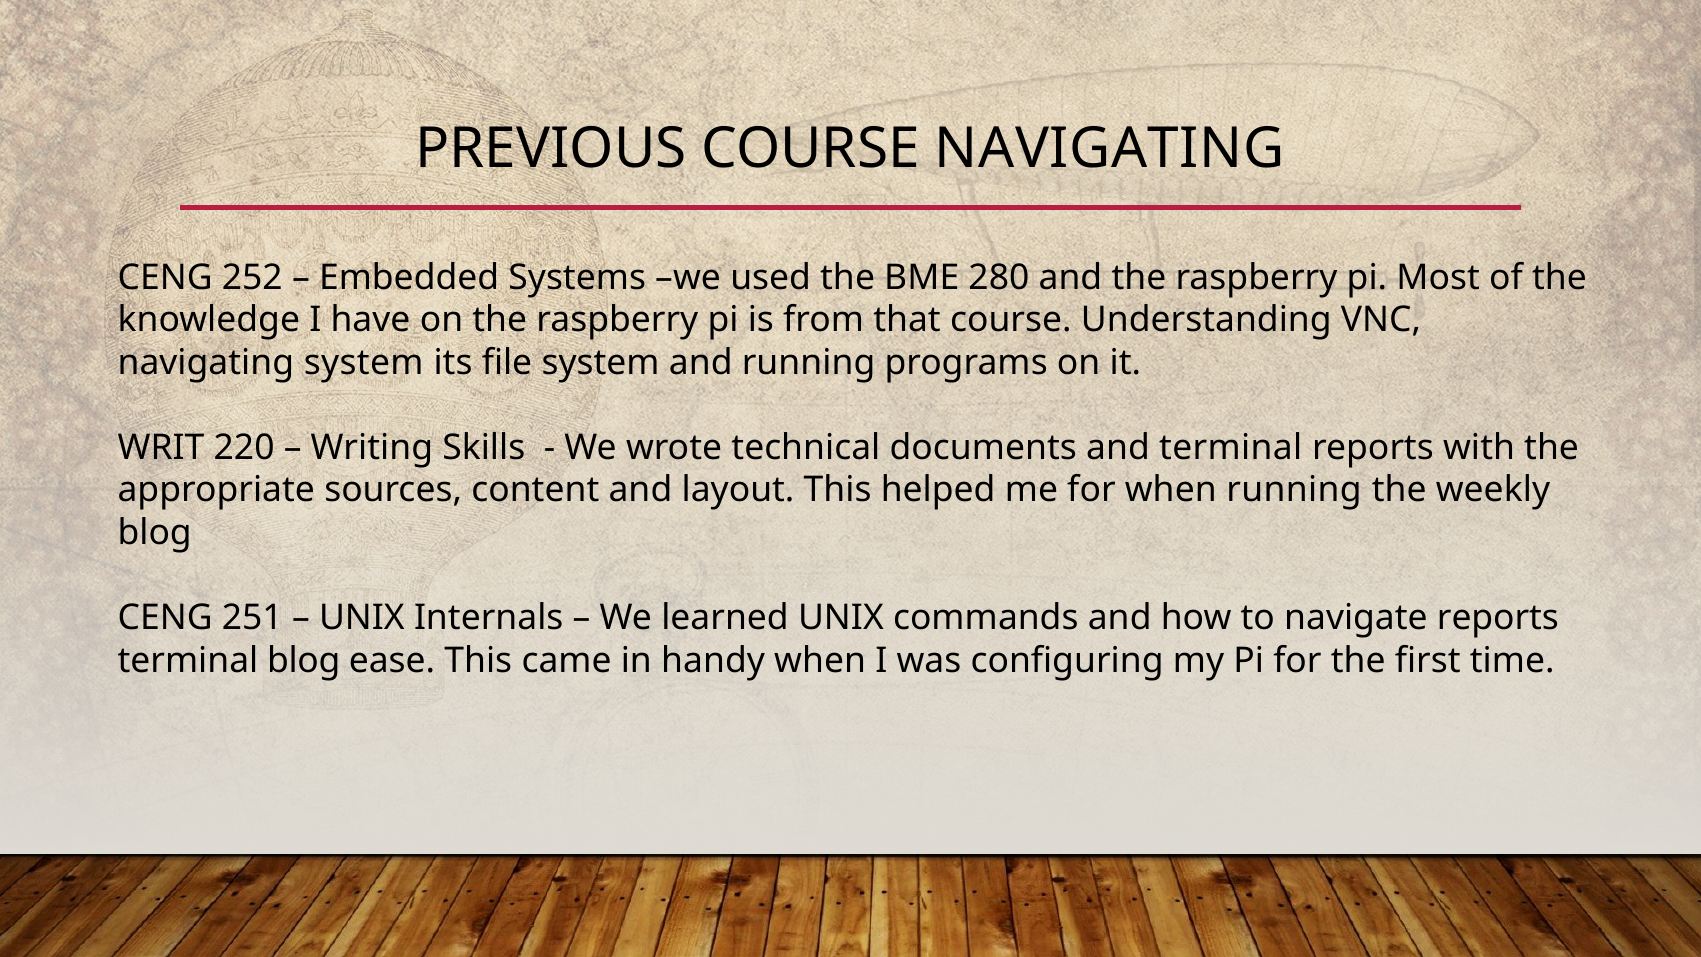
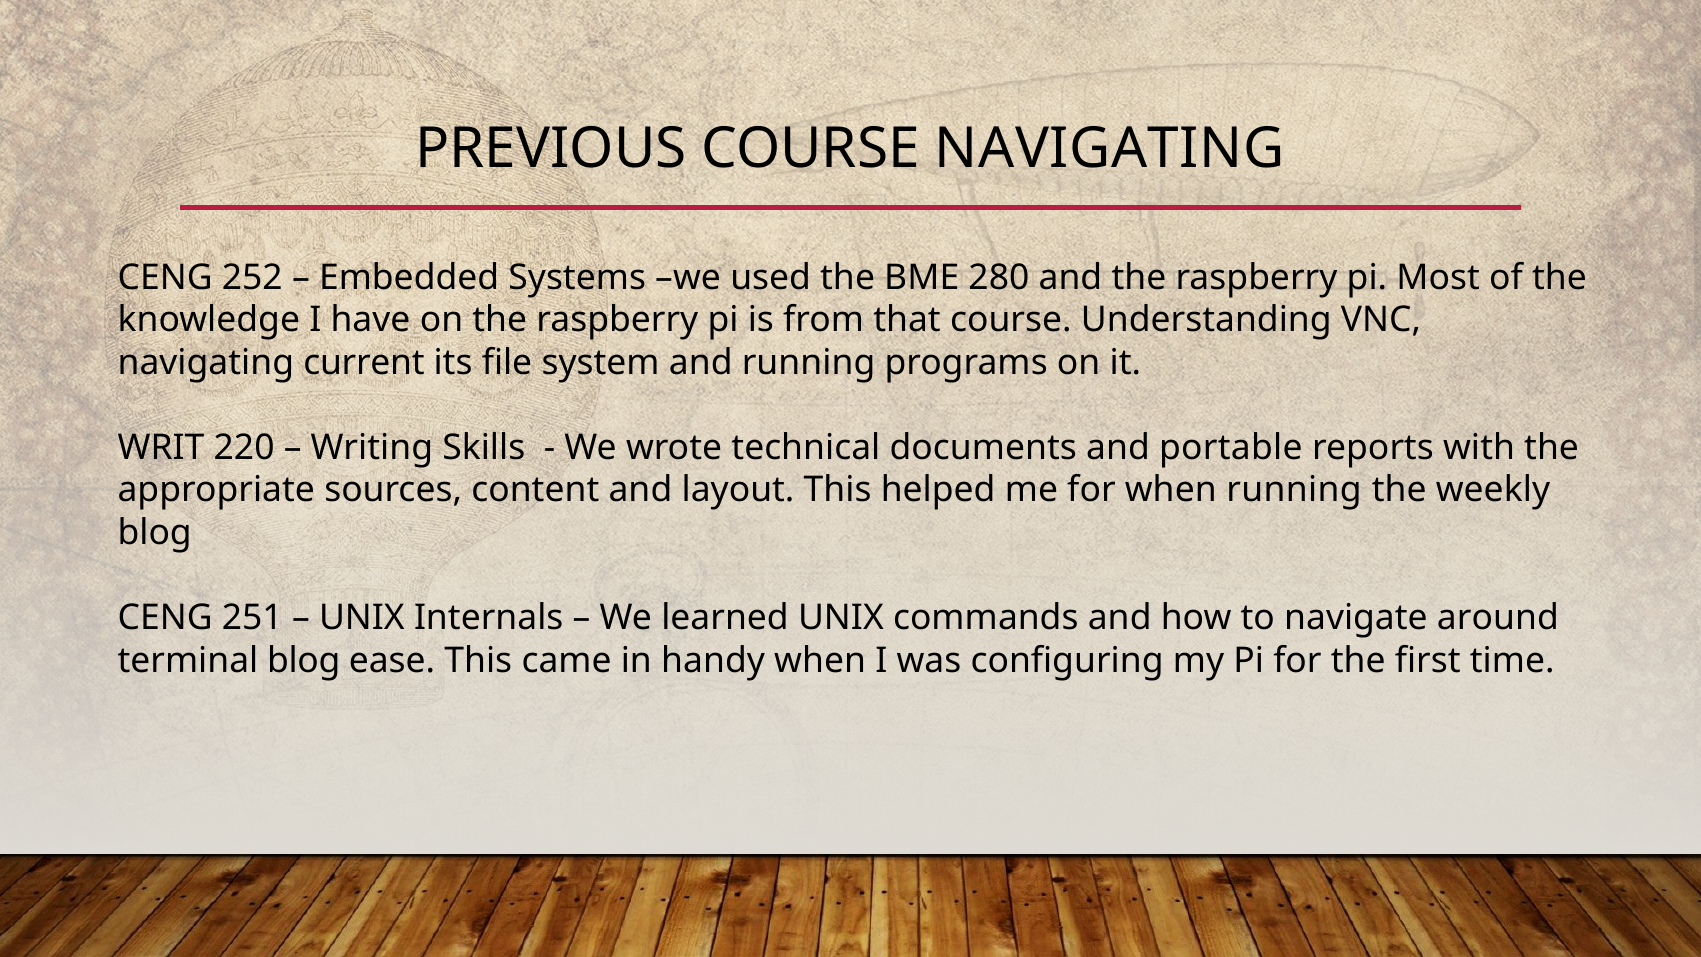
navigating system: system -> current
and terminal: terminal -> portable
navigate reports: reports -> around
